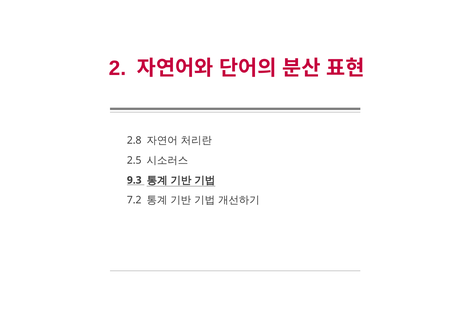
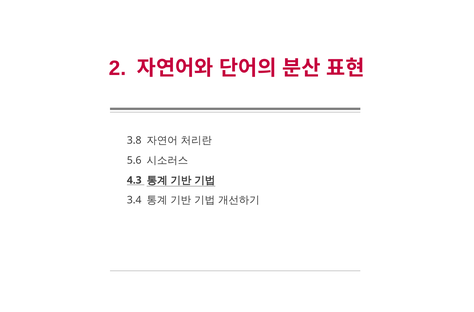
2.8: 2.8 -> 3.8
2.5: 2.5 -> 5.6
9.3: 9.3 -> 4.3
7.2: 7.2 -> 3.4
